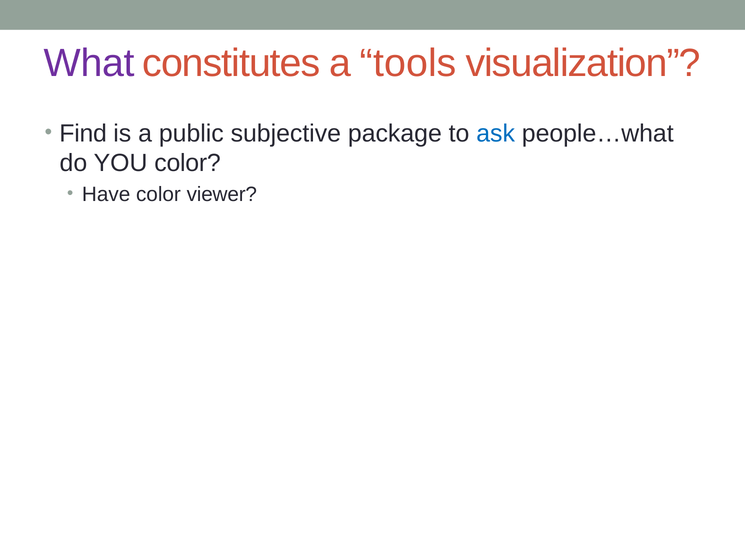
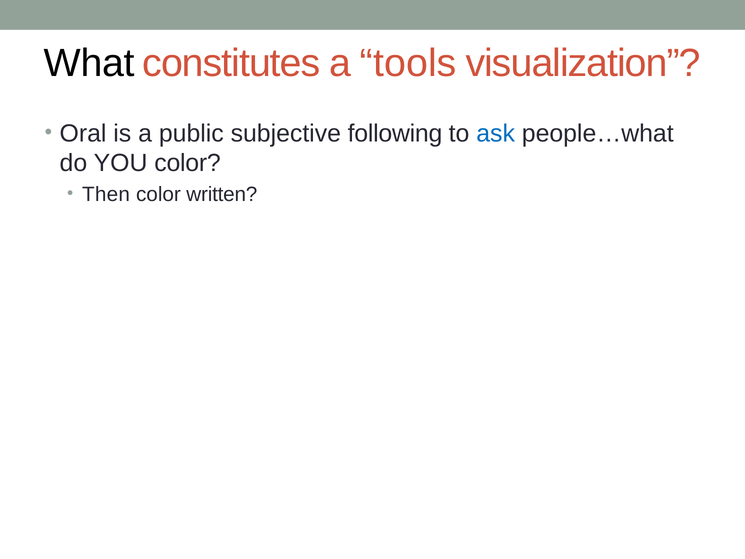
What colour: purple -> black
Find: Find -> Oral
package: package -> following
Have: Have -> Then
viewer: viewer -> written
